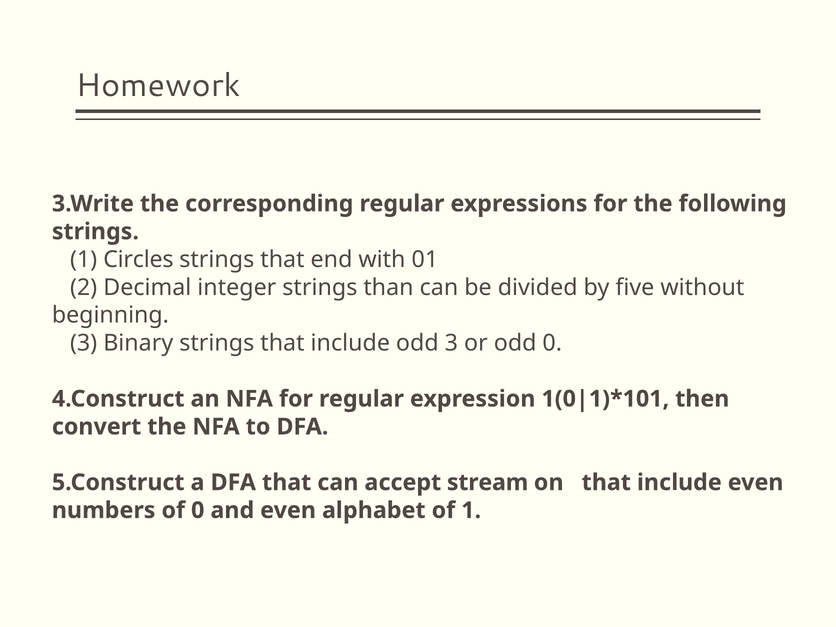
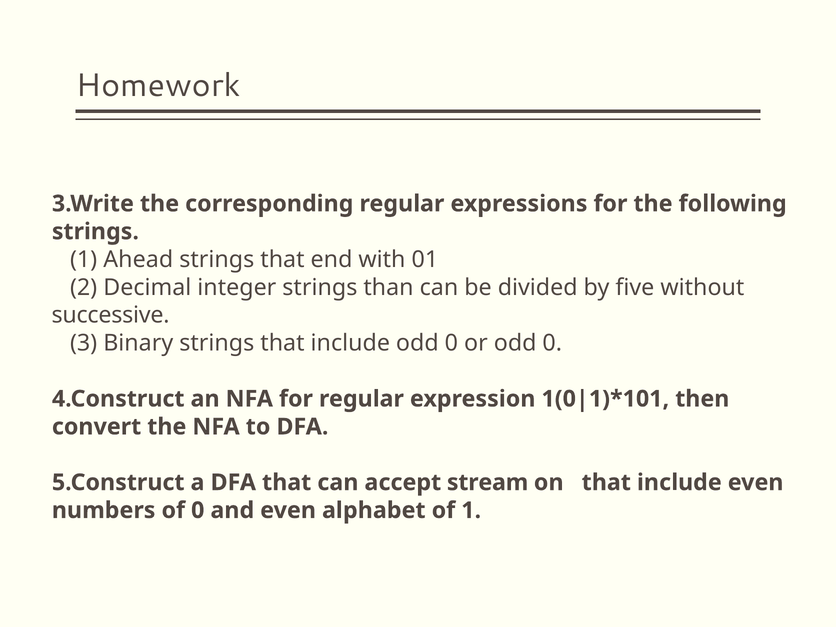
Circles: Circles -> Ahead
beginning: beginning -> successive
include odd 3: 3 -> 0
